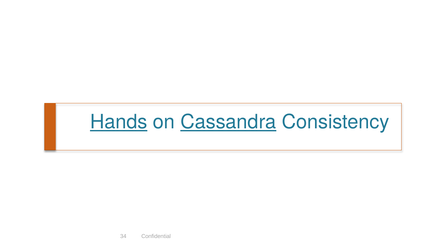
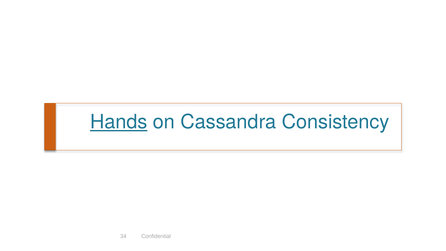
Cassandra underline: present -> none
